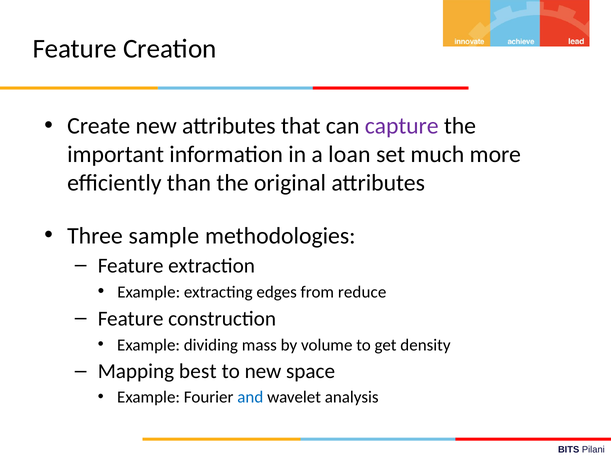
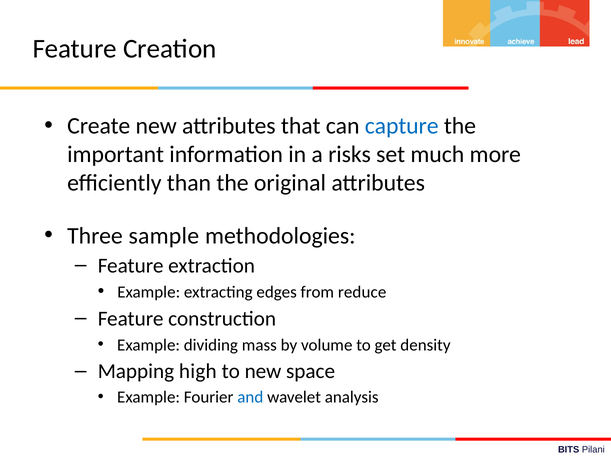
capture colour: purple -> blue
loan: loan -> risks
best: best -> high
